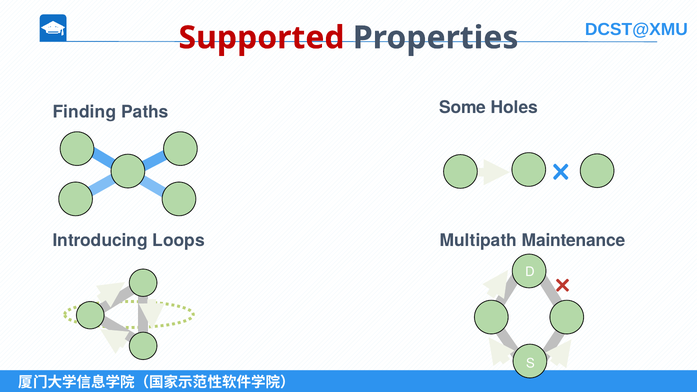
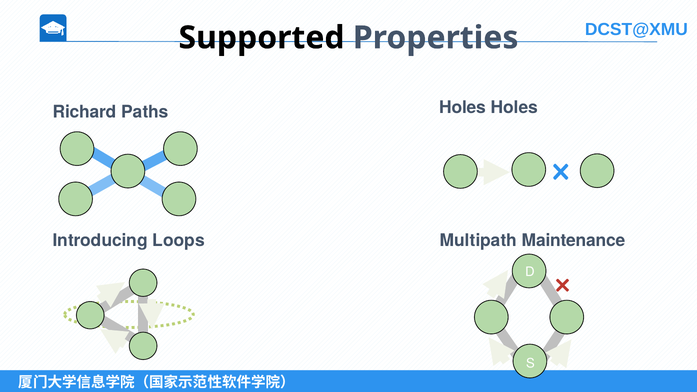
Supported colour: red -> black
Some at (463, 108): Some -> Holes
Finding: Finding -> Richard
